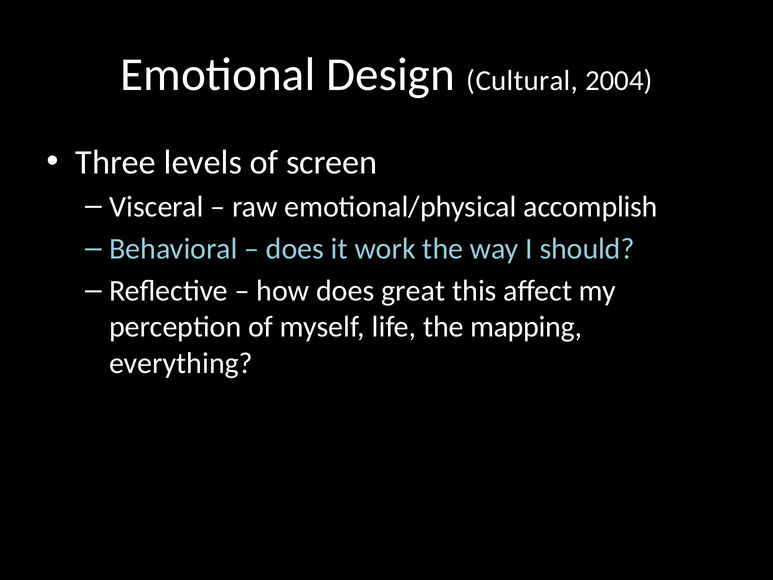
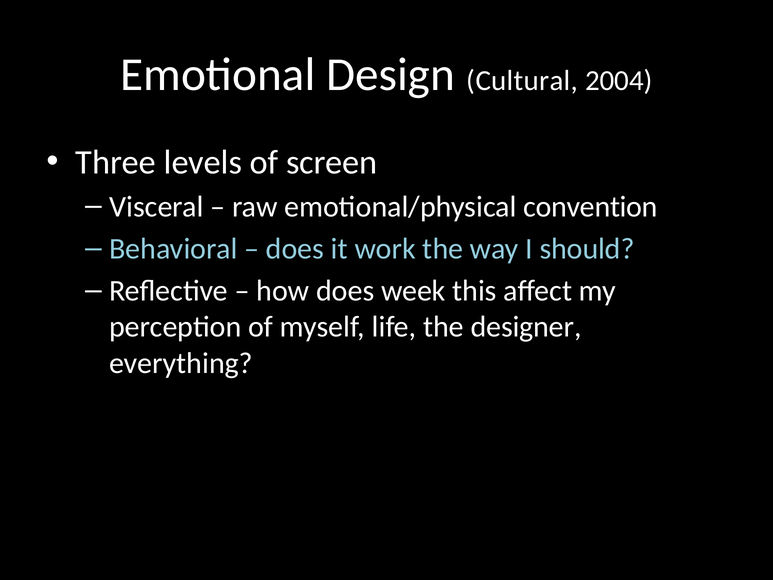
accomplish: accomplish -> convention
great: great -> week
mapping: mapping -> designer
